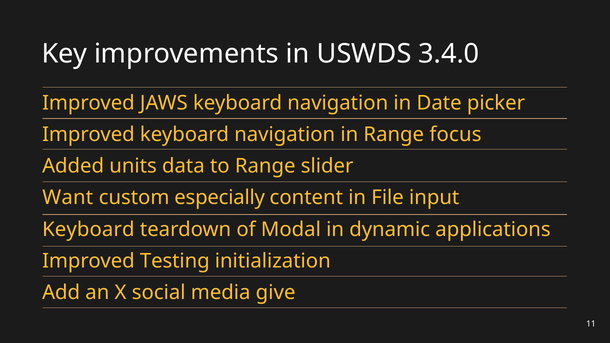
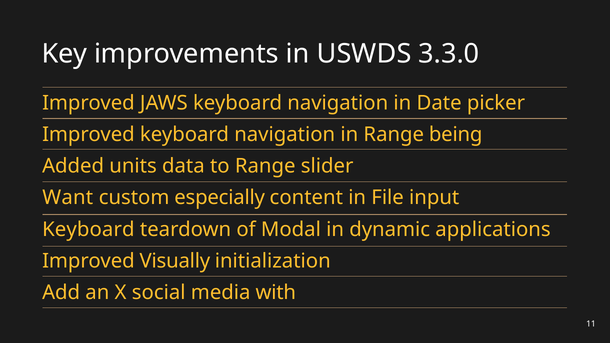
3.4.0: 3.4.0 -> 3.3.0
focus: focus -> being
Testing: Testing -> Visually
give: give -> with
